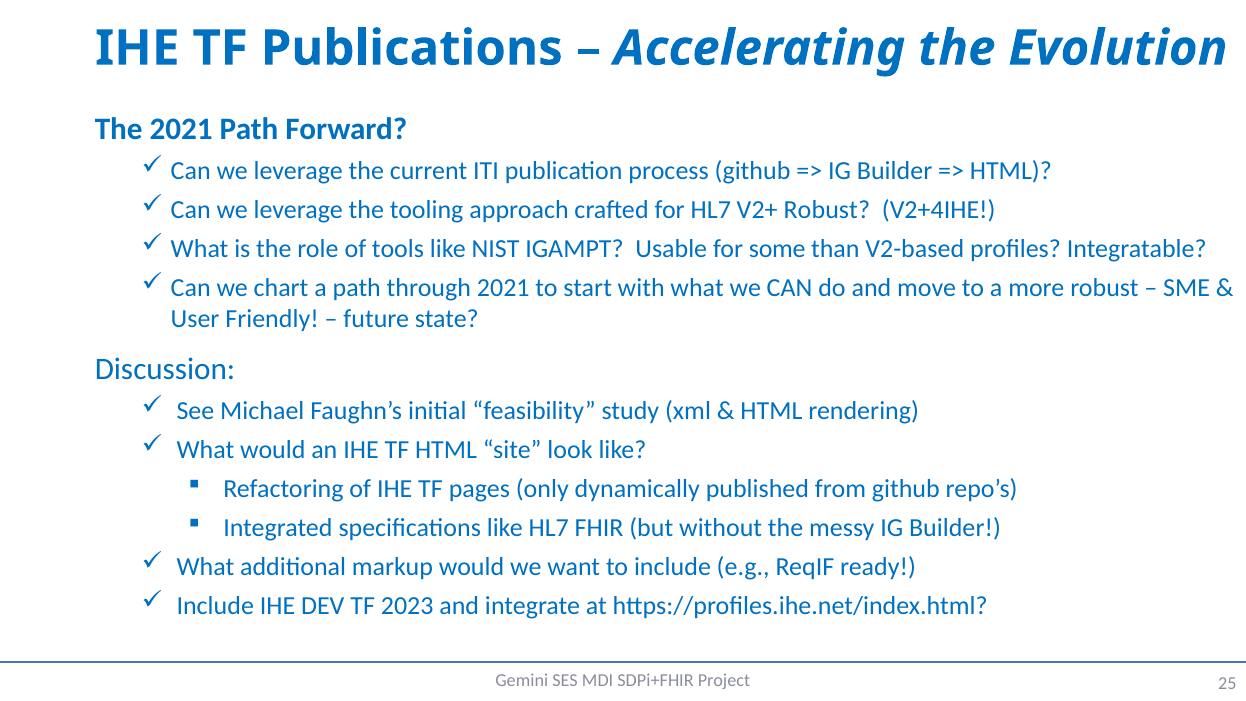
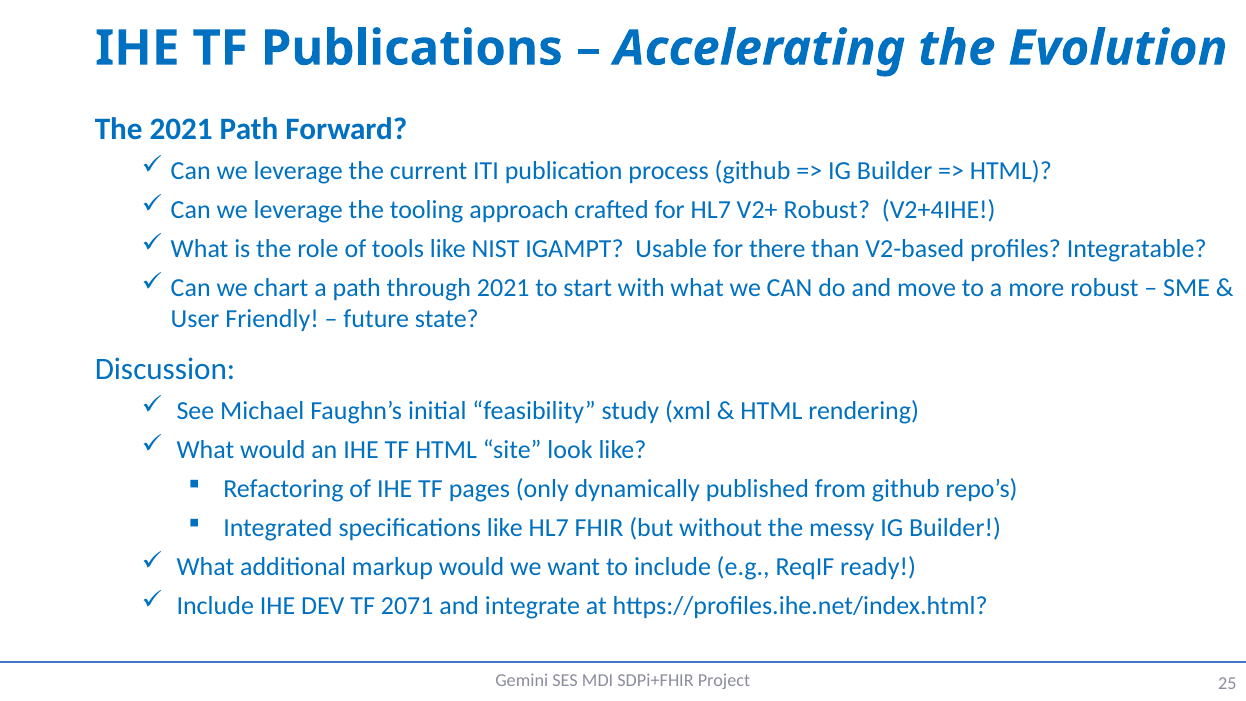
some: some -> there
2023: 2023 -> 2071
